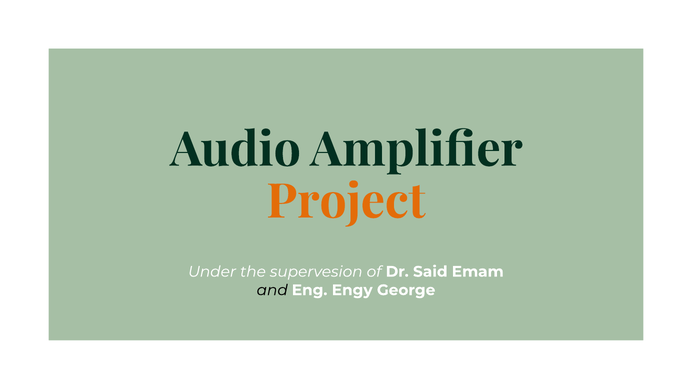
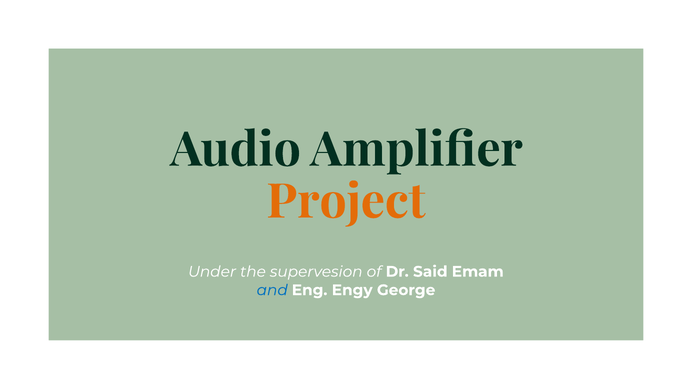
and colour: black -> blue
